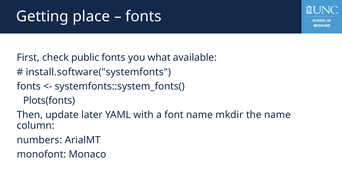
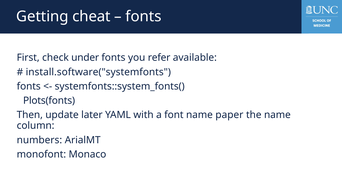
place: place -> cheat
public: public -> under
what: what -> refer
mkdir: mkdir -> paper
